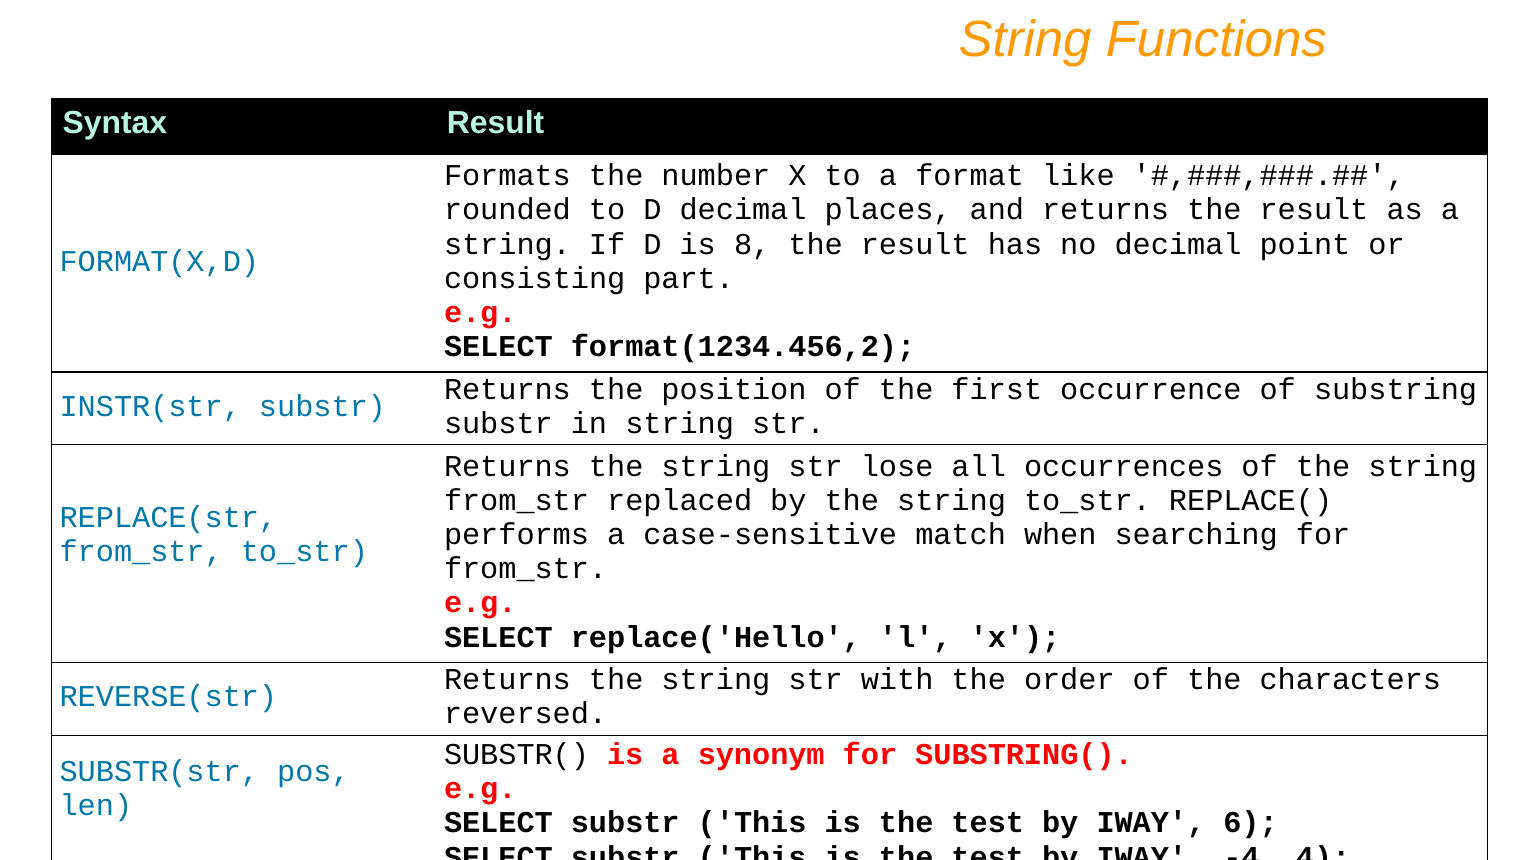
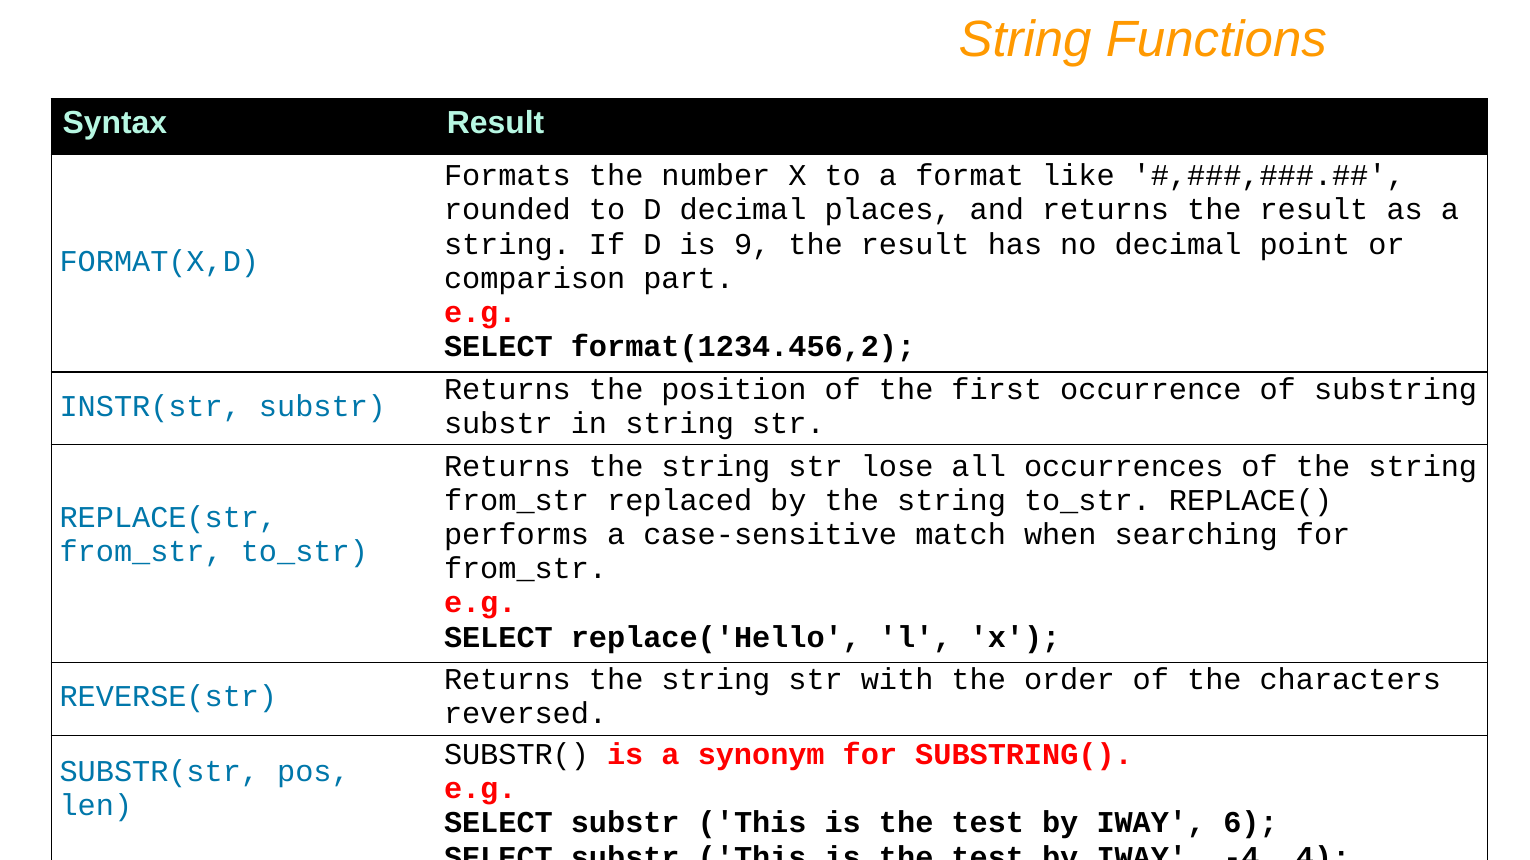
8: 8 -> 9
consisting: consisting -> comparison
